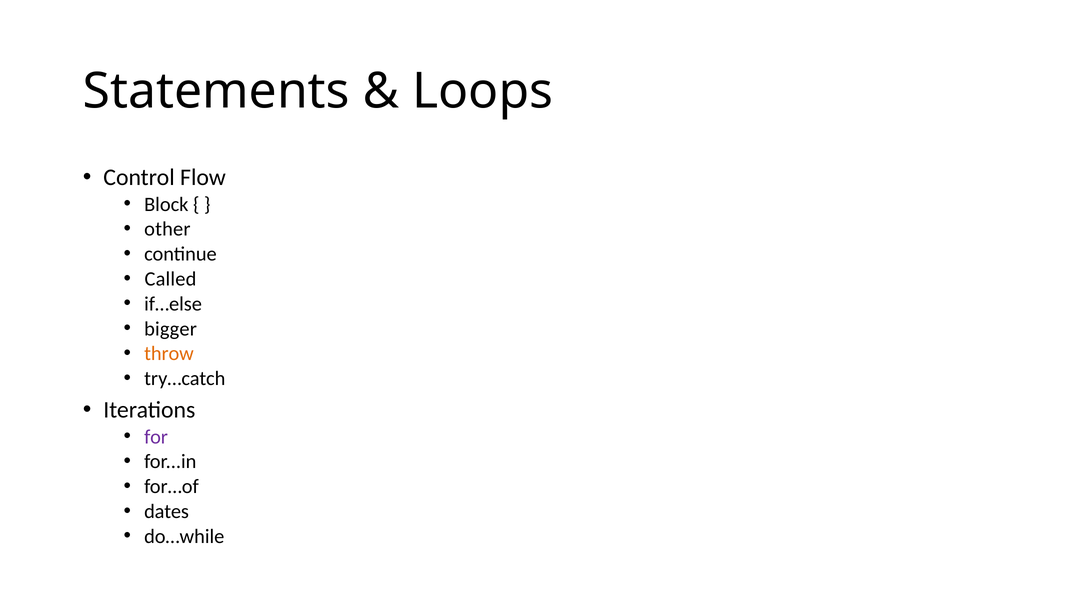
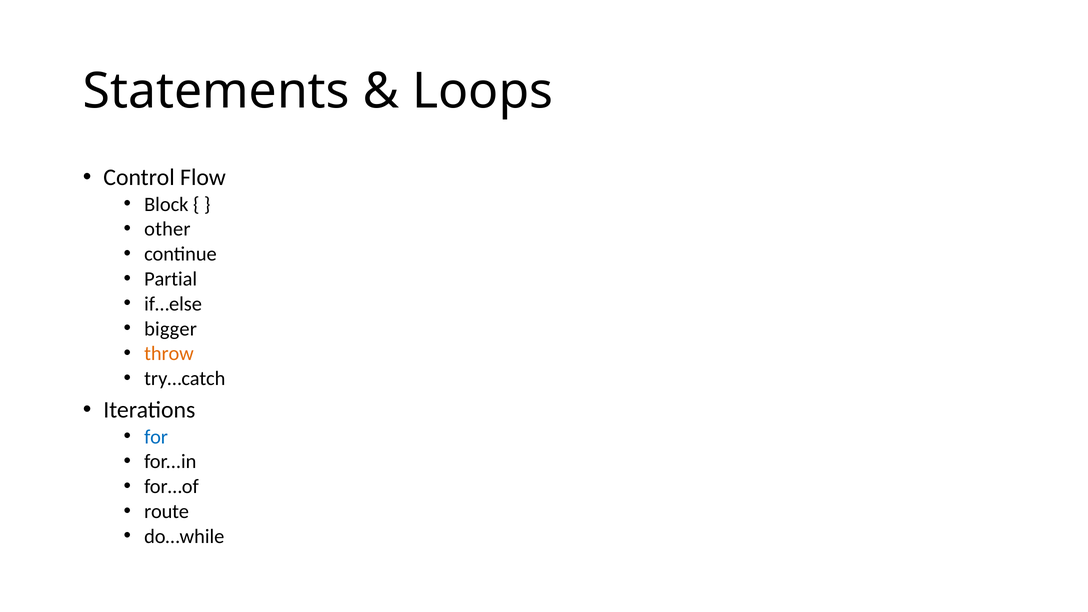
Called: Called -> Partial
for colour: purple -> blue
dates: dates -> route
